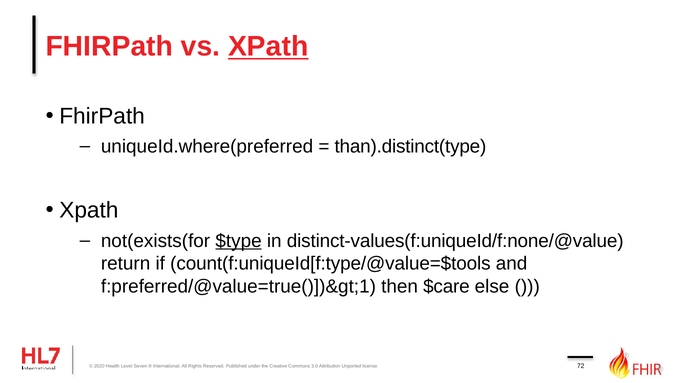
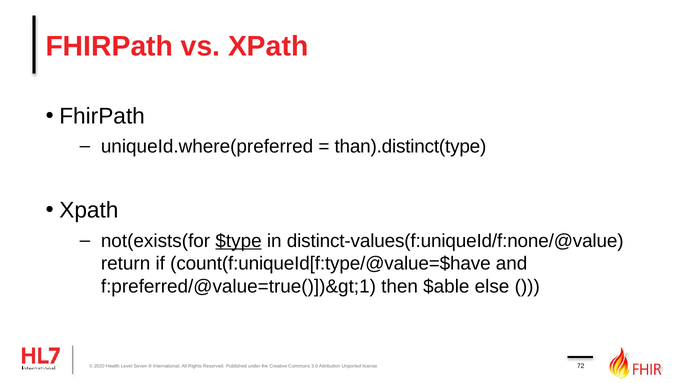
XPath at (268, 46) underline: present -> none
count(f:uniqueId[f:type/@value=$tools: count(f:uniqueId[f:type/@value=$tools -> count(f:uniqueId[f:type/@value=$have
$care: $care -> $able
